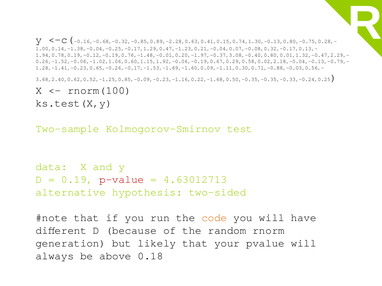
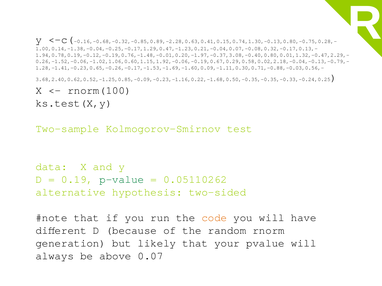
p-value colour: red -> green
4.63012713: 4.63012713 -> 0.05110262
0.18: 0.18 -> 0.07
